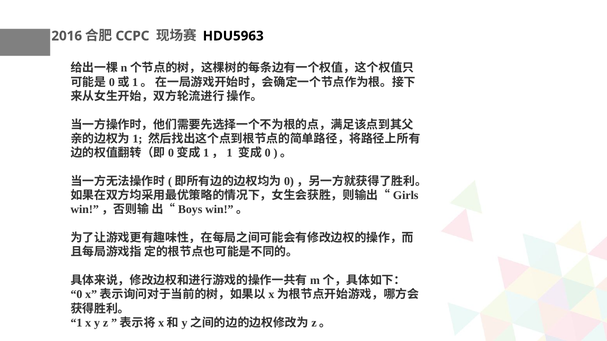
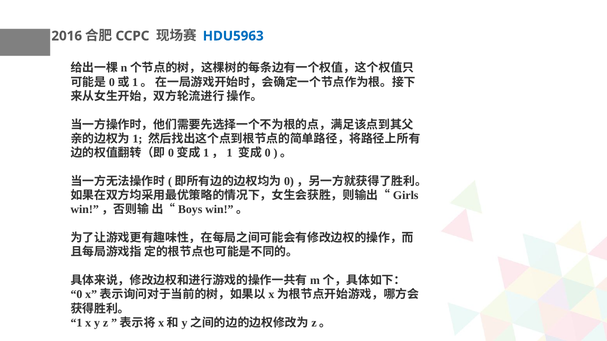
HDU5963 colour: black -> blue
